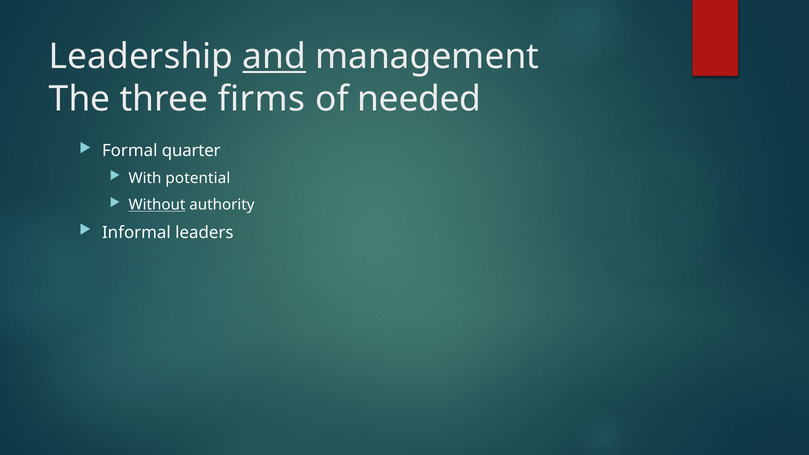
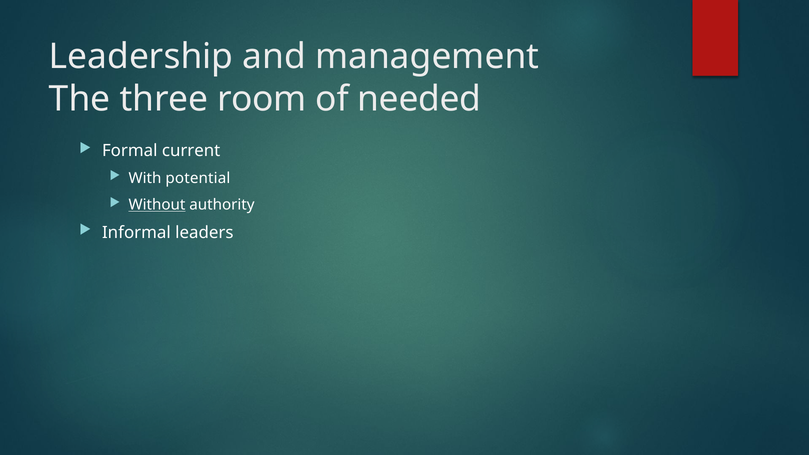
and underline: present -> none
firms: firms -> room
quarter: quarter -> current
